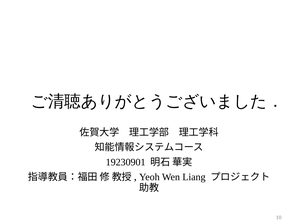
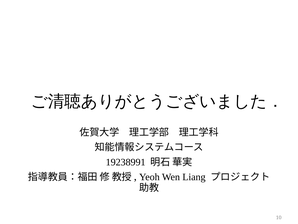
19230901: 19230901 -> 19238991
